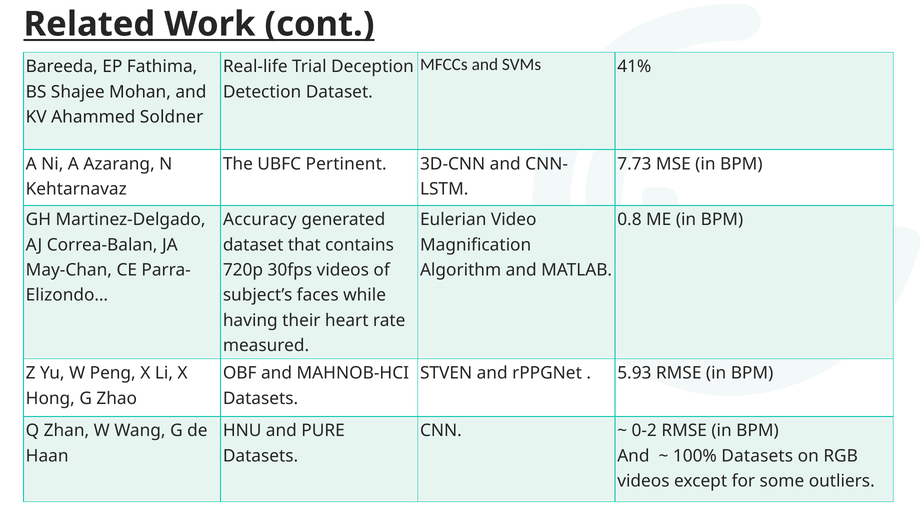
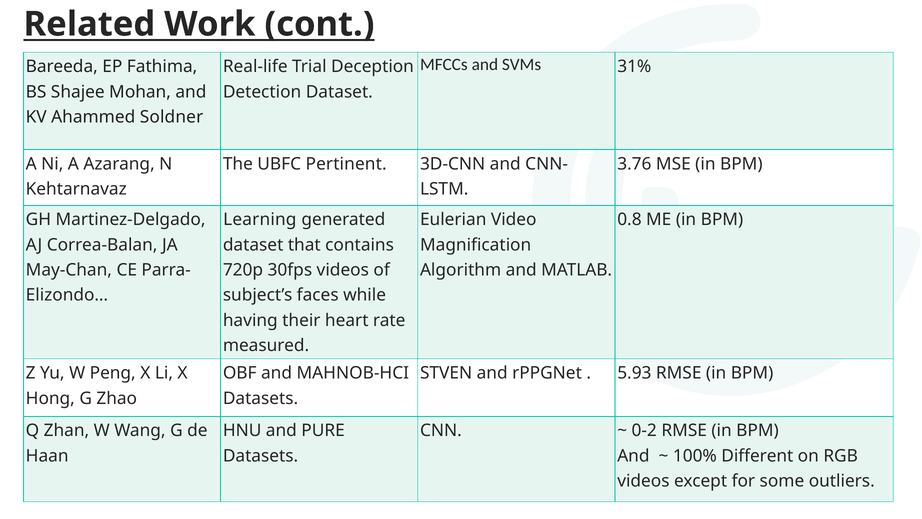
41%: 41% -> 31%
7.73: 7.73 -> 3.76
Accuracy: Accuracy -> Learning
100% Datasets: Datasets -> Different
